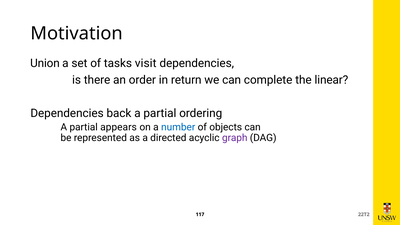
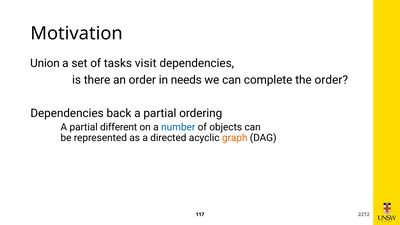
return: return -> needs
the linear: linear -> order
appears: appears -> different
graph colour: purple -> orange
